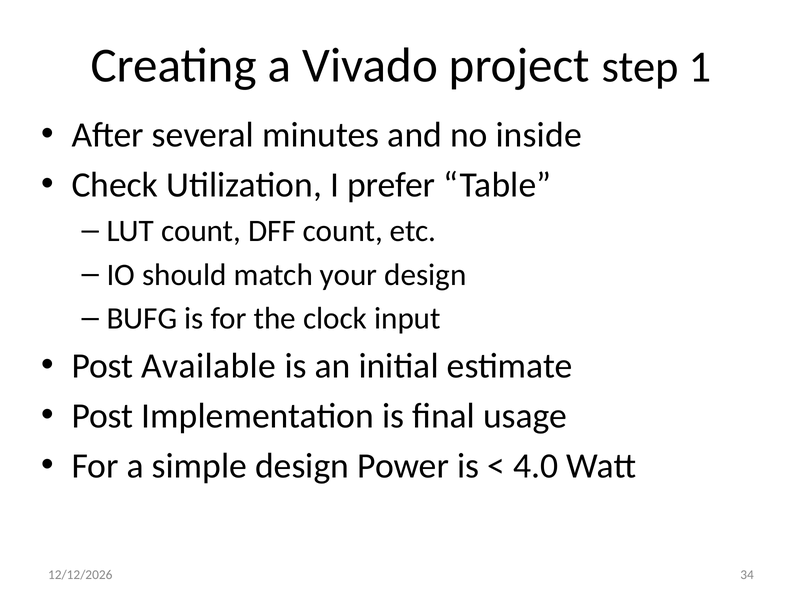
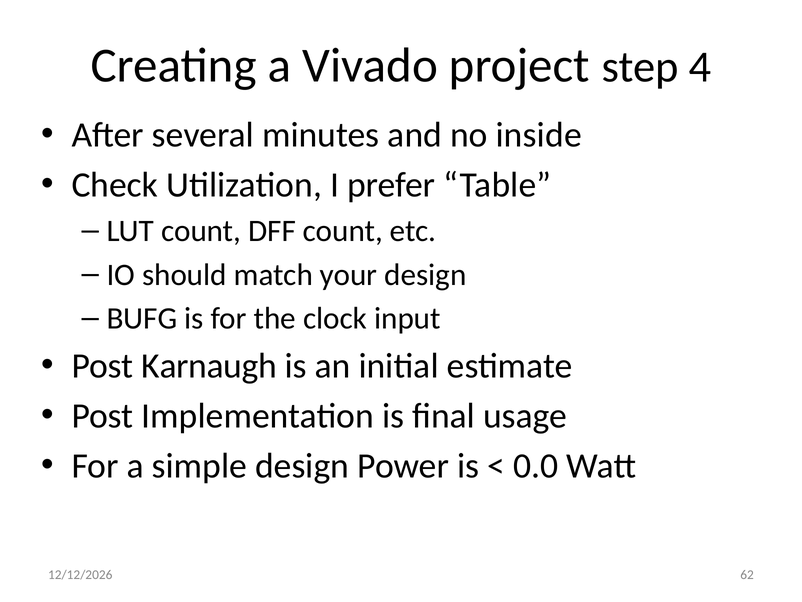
1: 1 -> 4
Available: Available -> Karnaugh
4.0: 4.0 -> 0.0
34: 34 -> 62
